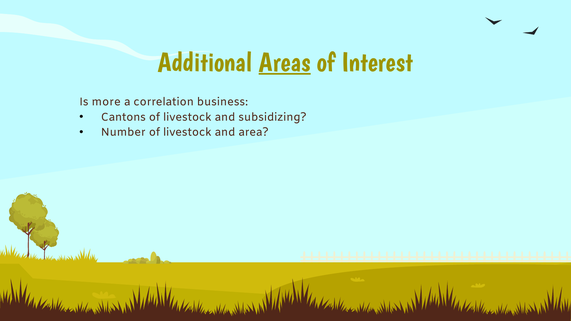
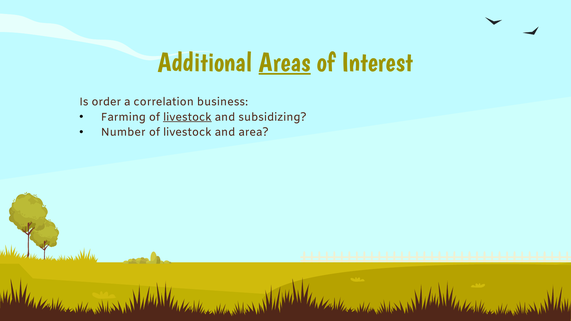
more: more -> order
Cantons: Cantons -> Farming
livestock at (187, 117) underline: none -> present
